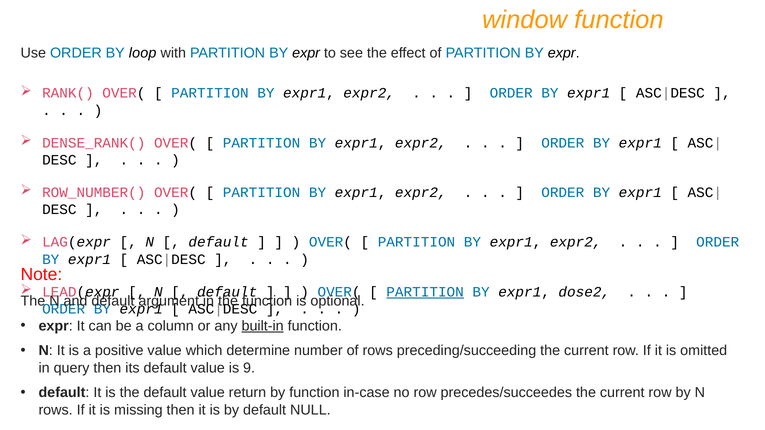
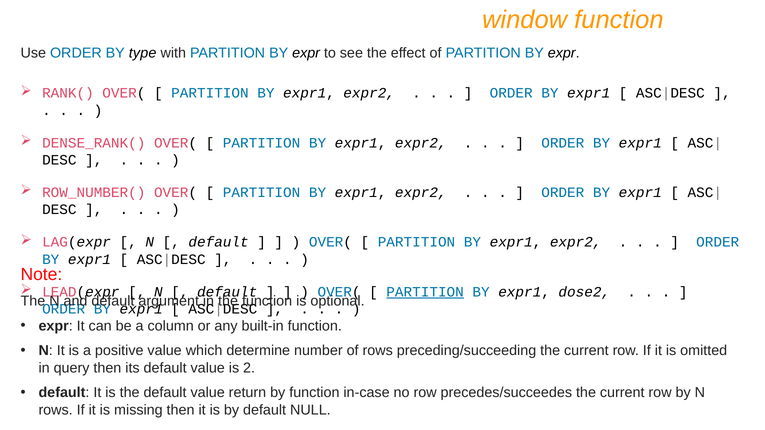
loop: loop -> type
built-in underline: present -> none
9: 9 -> 2
